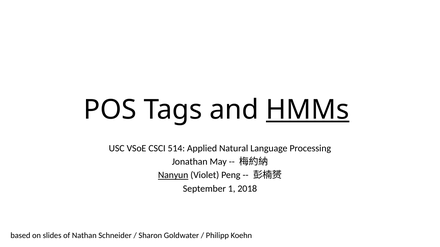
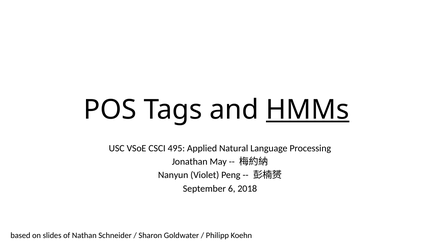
514: 514 -> 495
Nanyun underline: present -> none
1: 1 -> 6
